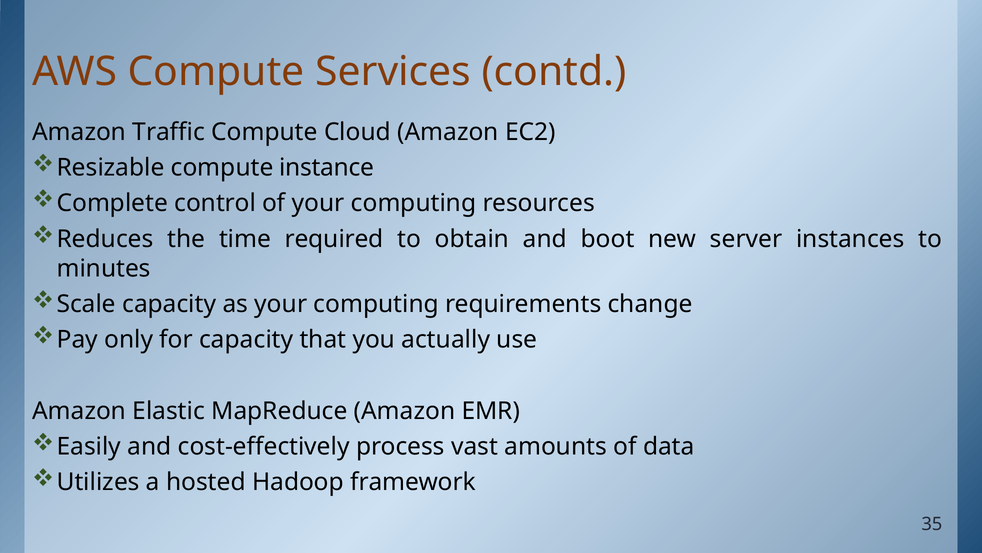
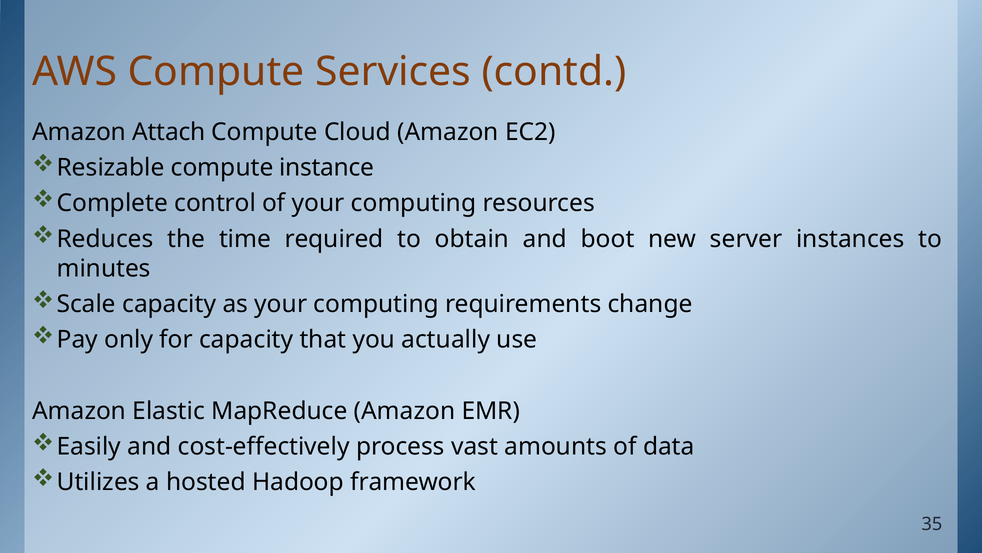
Traffic: Traffic -> Attach
